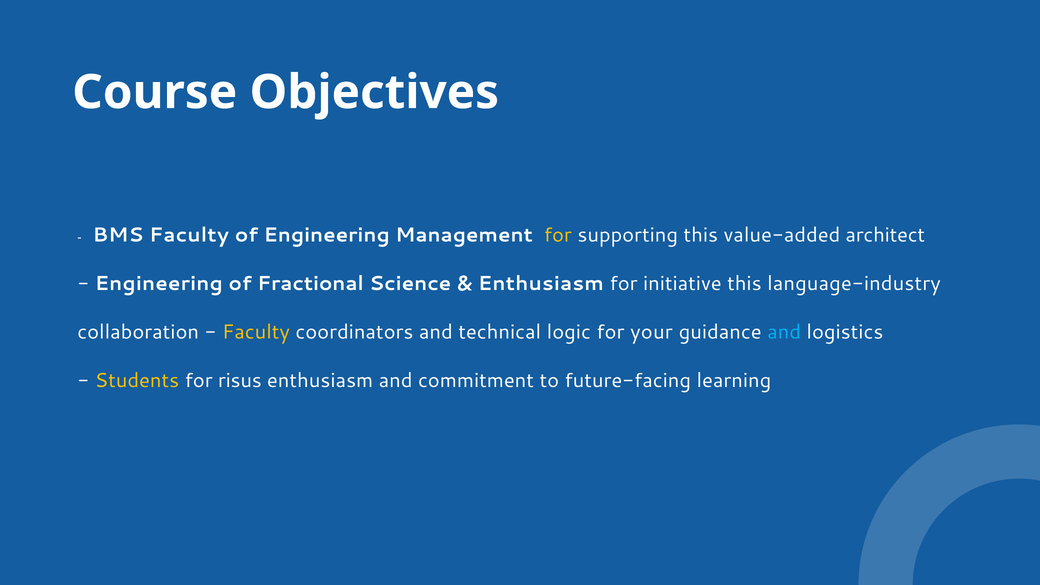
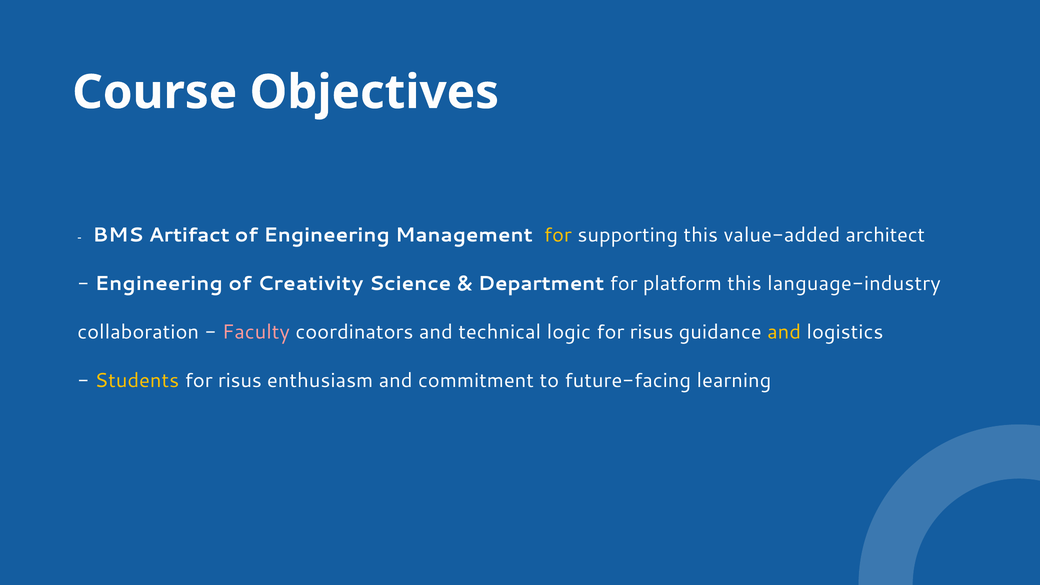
BMS Faculty: Faculty -> Artifact
Fractional: Fractional -> Creativity
Enthusiasm at (541, 283): Enthusiasm -> Department
initiative: initiative -> platform
Faculty at (256, 332) colour: yellow -> pink
your at (651, 332): your -> risus
and at (784, 332) colour: light blue -> yellow
